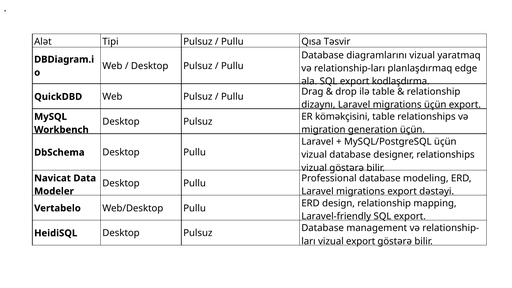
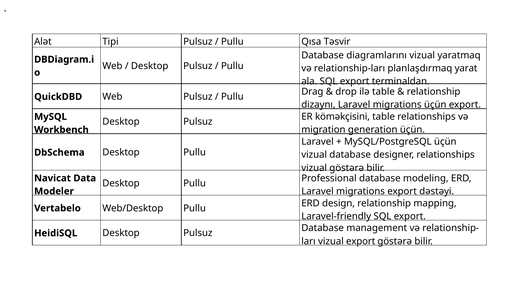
edge: edge -> yarat
kodlaşdırma: kodlaşdırma -> terminaldan
